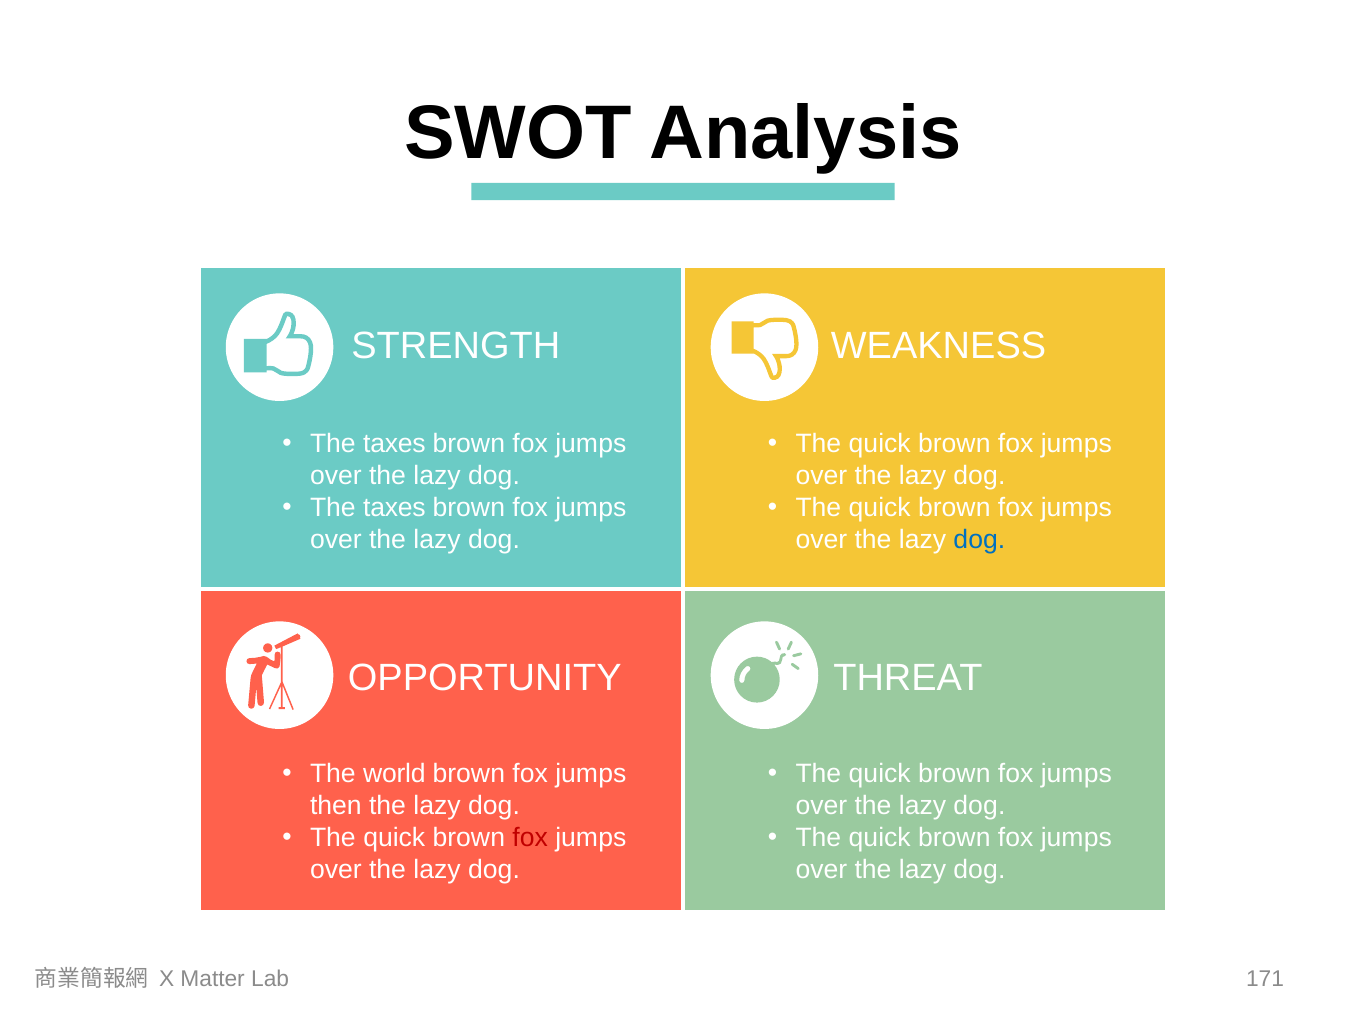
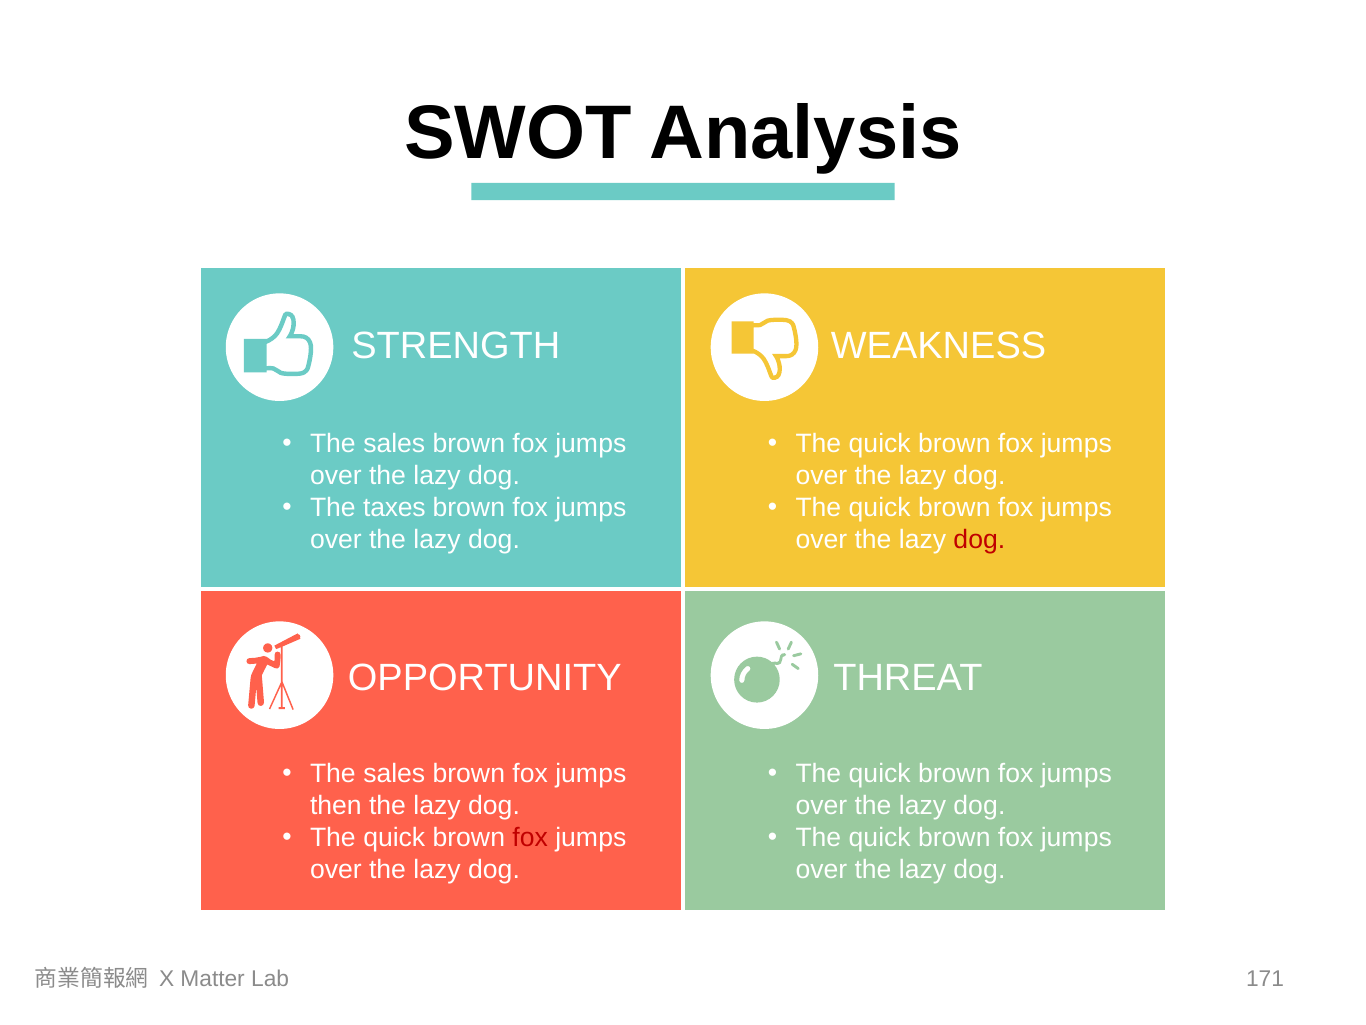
taxes at (394, 444): taxes -> sales
dog at (979, 540) colour: blue -> red
world at (394, 774): world -> sales
